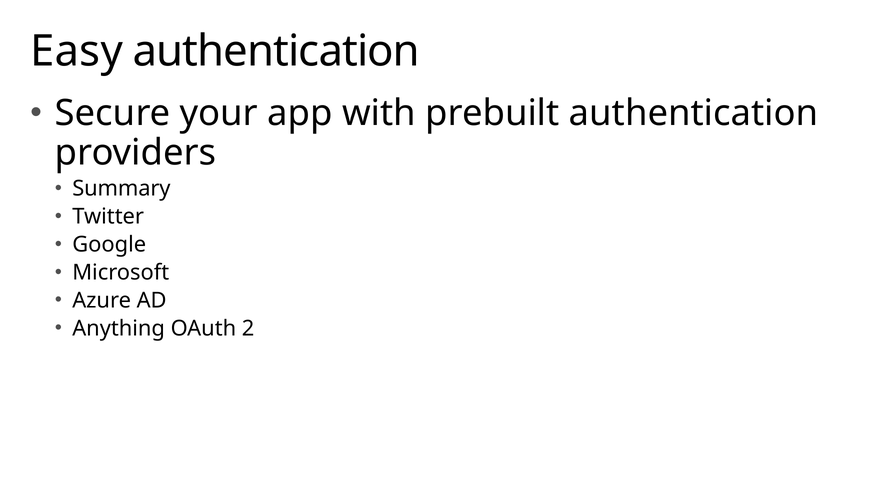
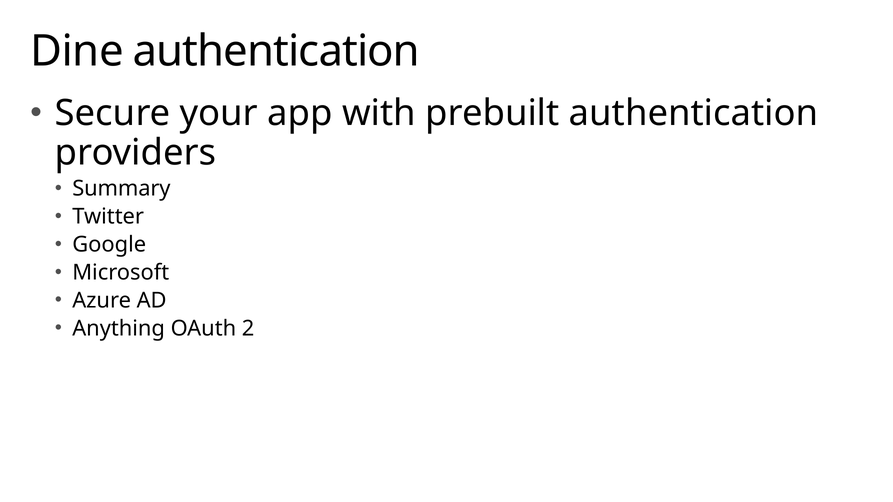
Easy: Easy -> Dine
